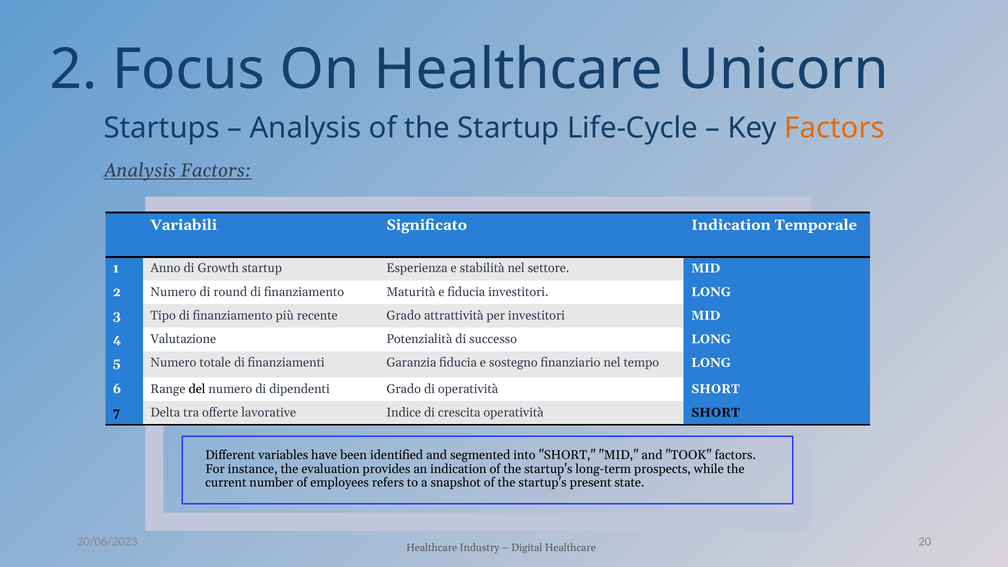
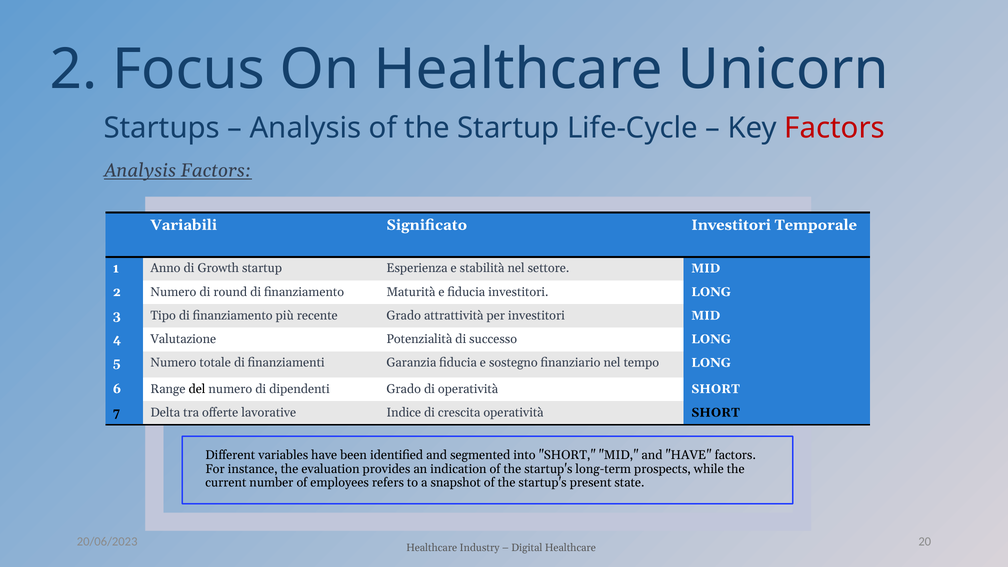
Factors at (835, 128) colour: orange -> red
Significato Indication: Indication -> Investitori
and TOOK: TOOK -> HAVE
